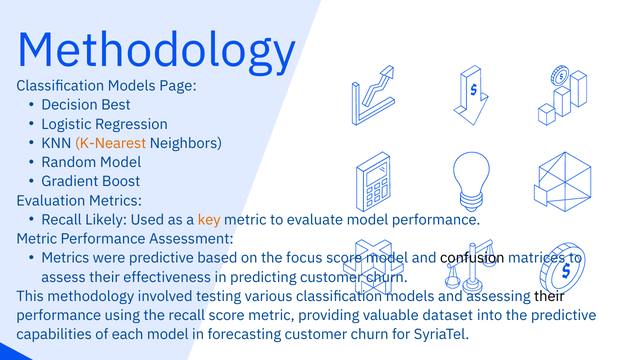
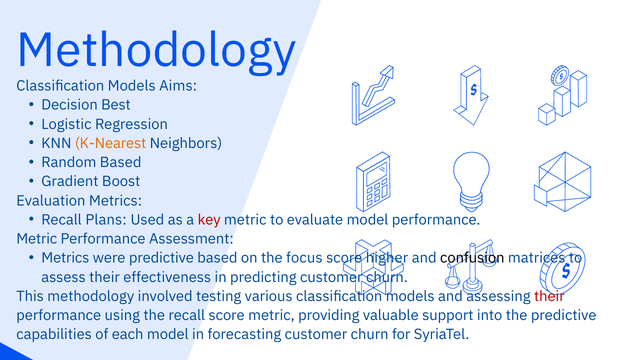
Page: Page -> Aims
Random Model: Model -> Based
Likely: Likely -> Plans
key colour: orange -> red
score model: model -> higher
their at (549, 296) colour: black -> red
dataset: dataset -> support
